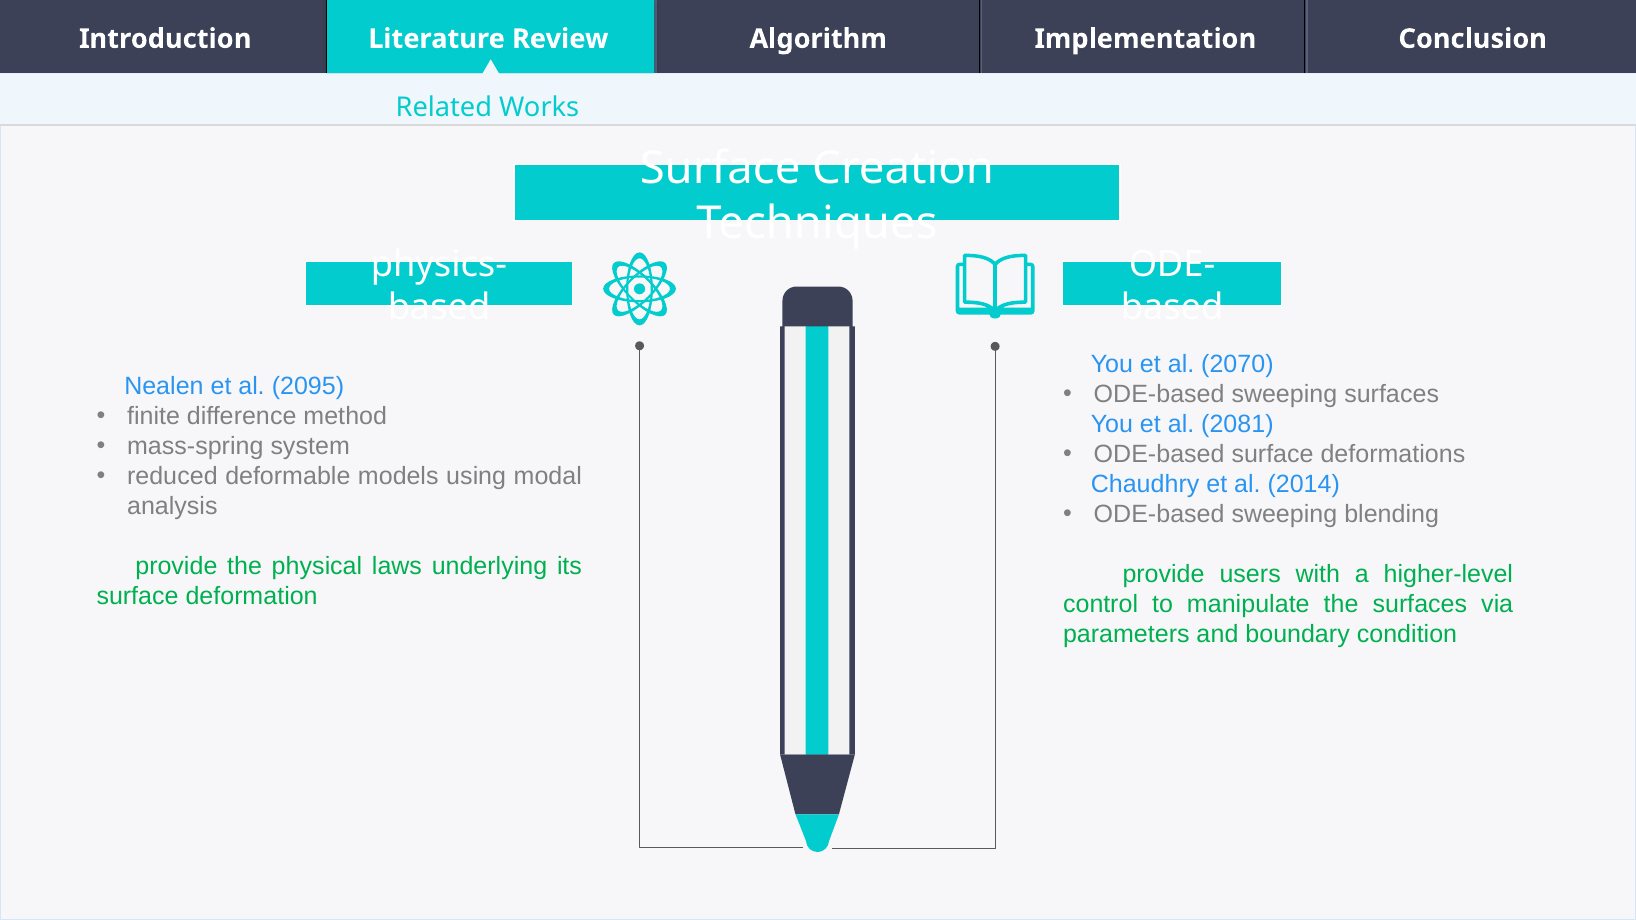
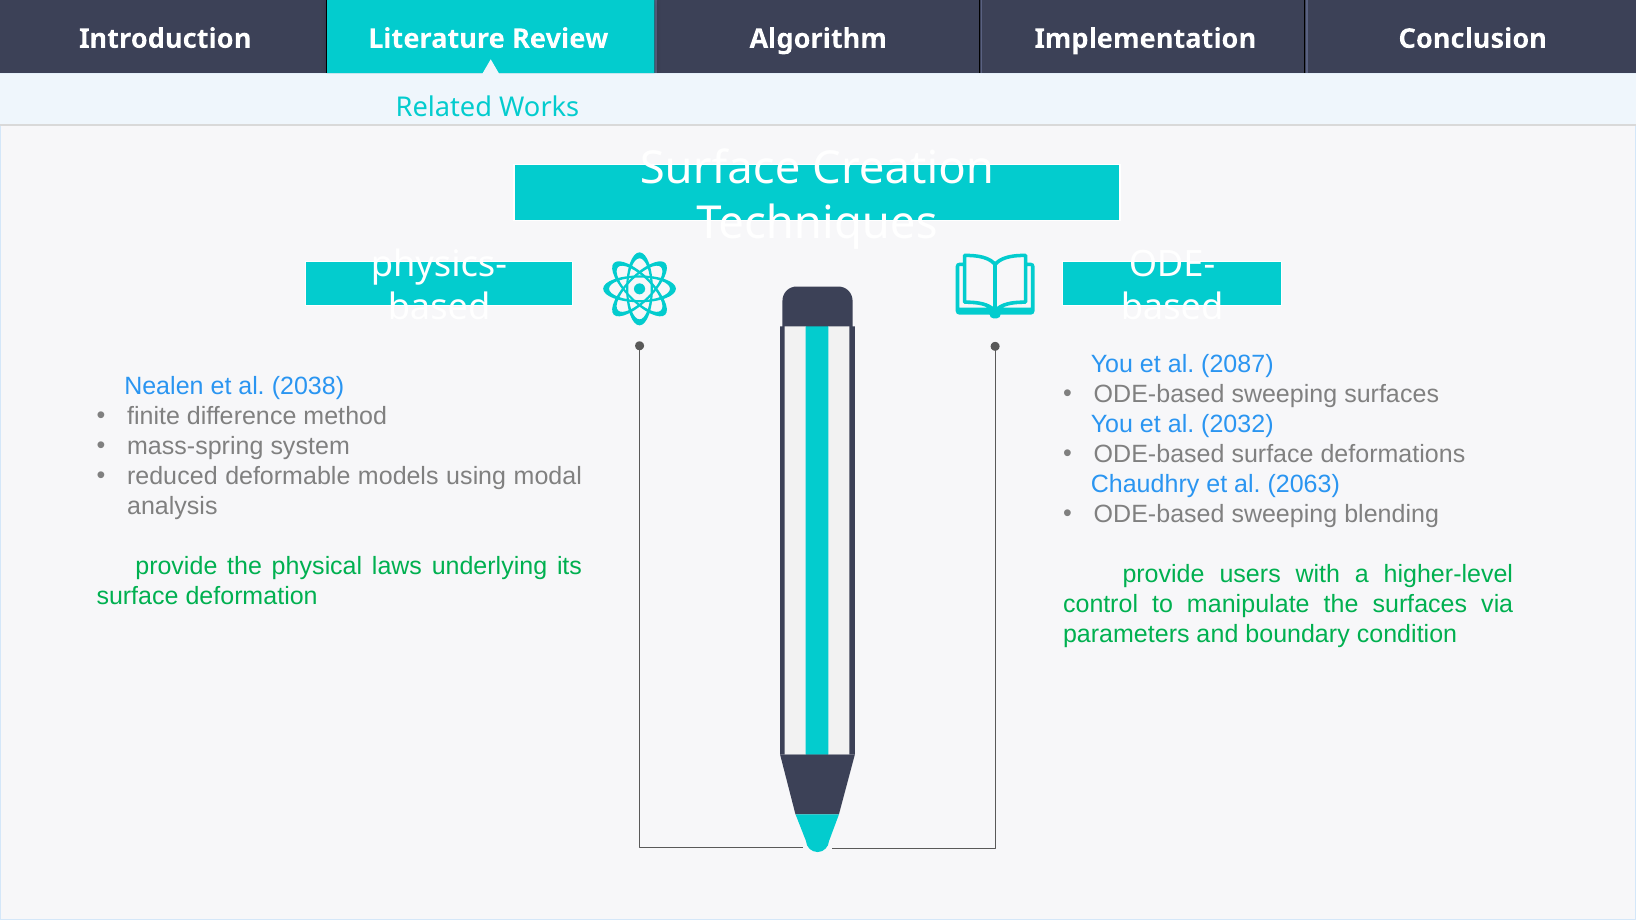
2070: 2070 -> 2087
2095: 2095 -> 2038
2081: 2081 -> 2032
2014: 2014 -> 2063
